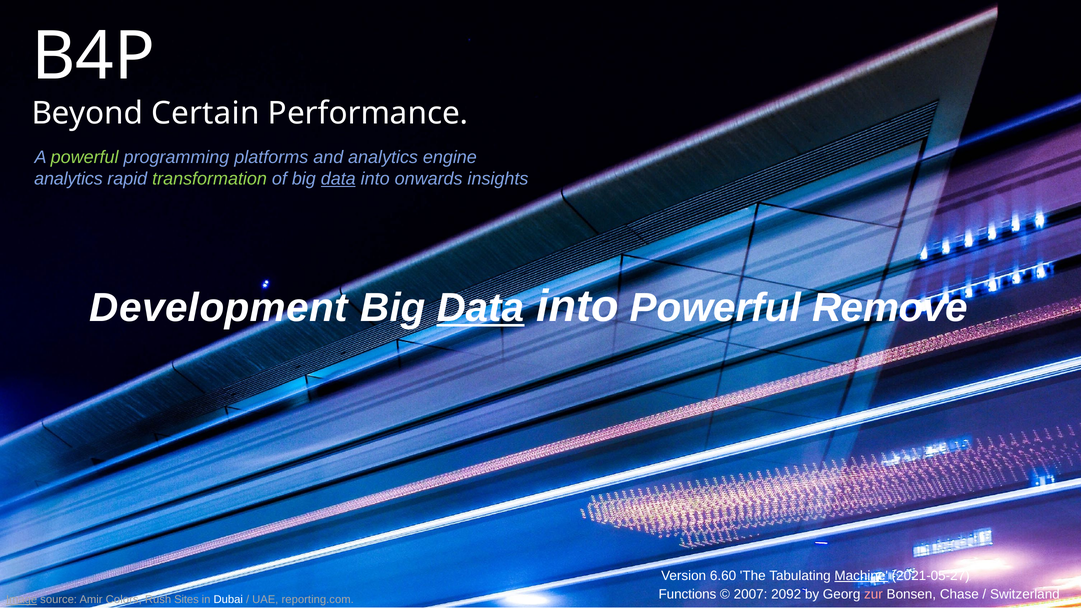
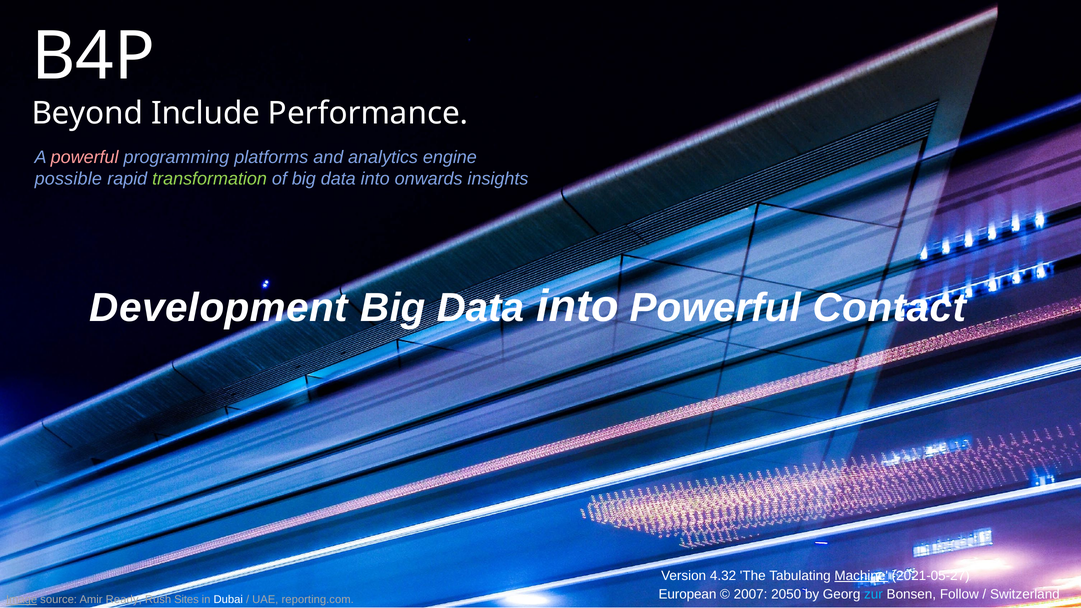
Certain: Certain -> Include
powerful at (85, 157) colour: light green -> pink
analytics at (68, 179): analytics -> possible
data at (338, 179) underline: present -> none
Data at (481, 308) underline: present -> none
Remove: Remove -> Contact
6.60: 6.60 -> 4.32
Functions: Functions -> European
2092: 2092 -> 2050
zur colour: pink -> light blue
Chase: Chase -> Follow
Colors: Colors -> Ready
